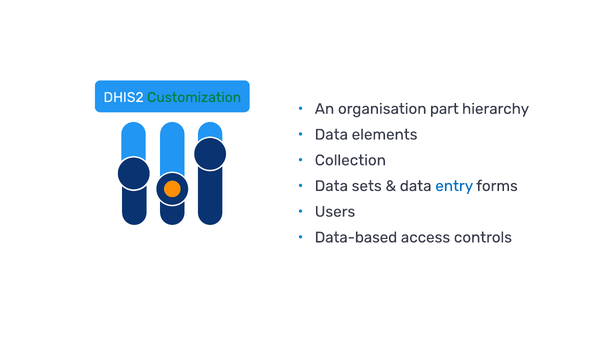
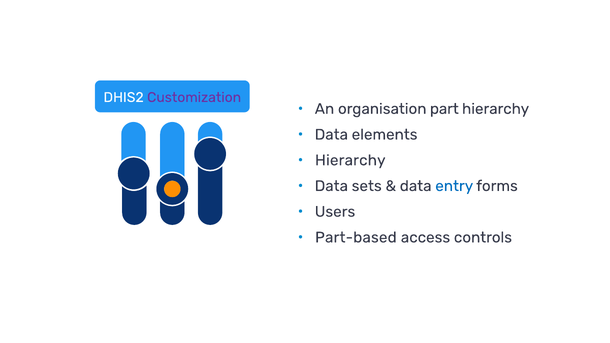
Customization colour: green -> purple
Collection at (350, 160): Collection -> Hierarchy
Data-based: Data-based -> Part-based
